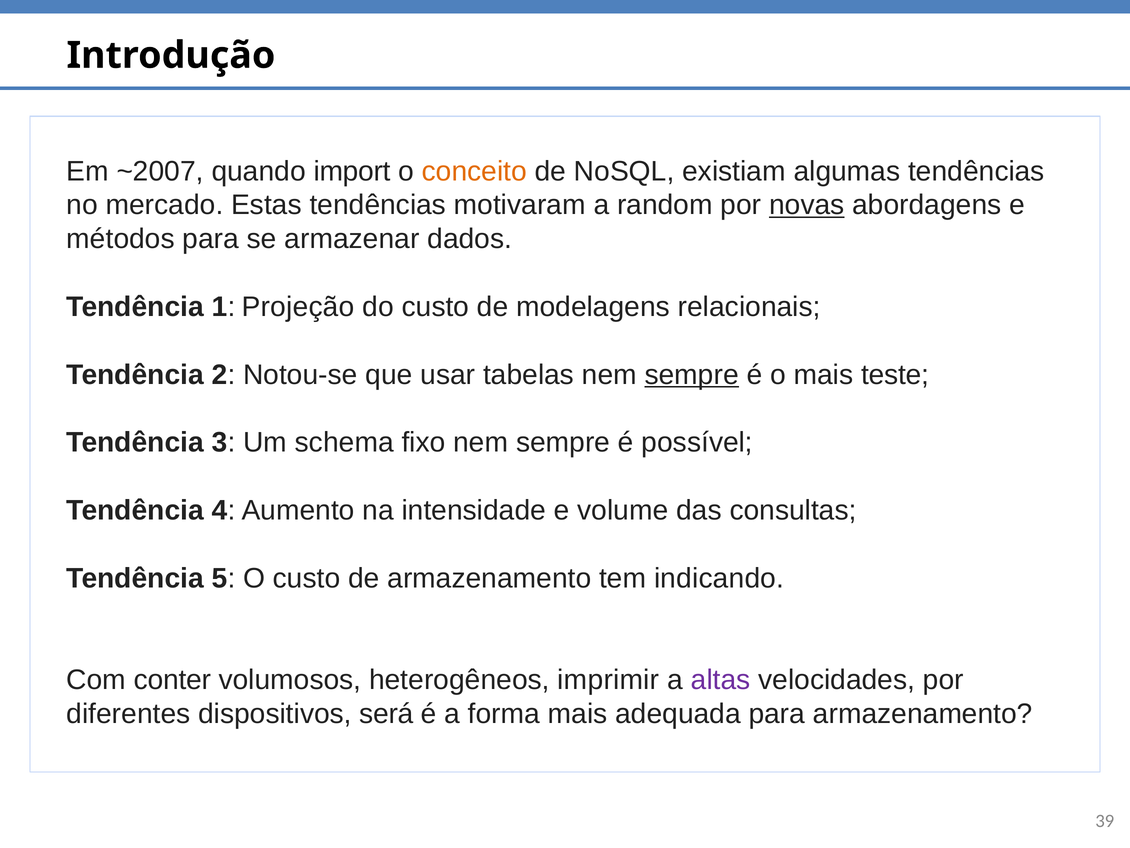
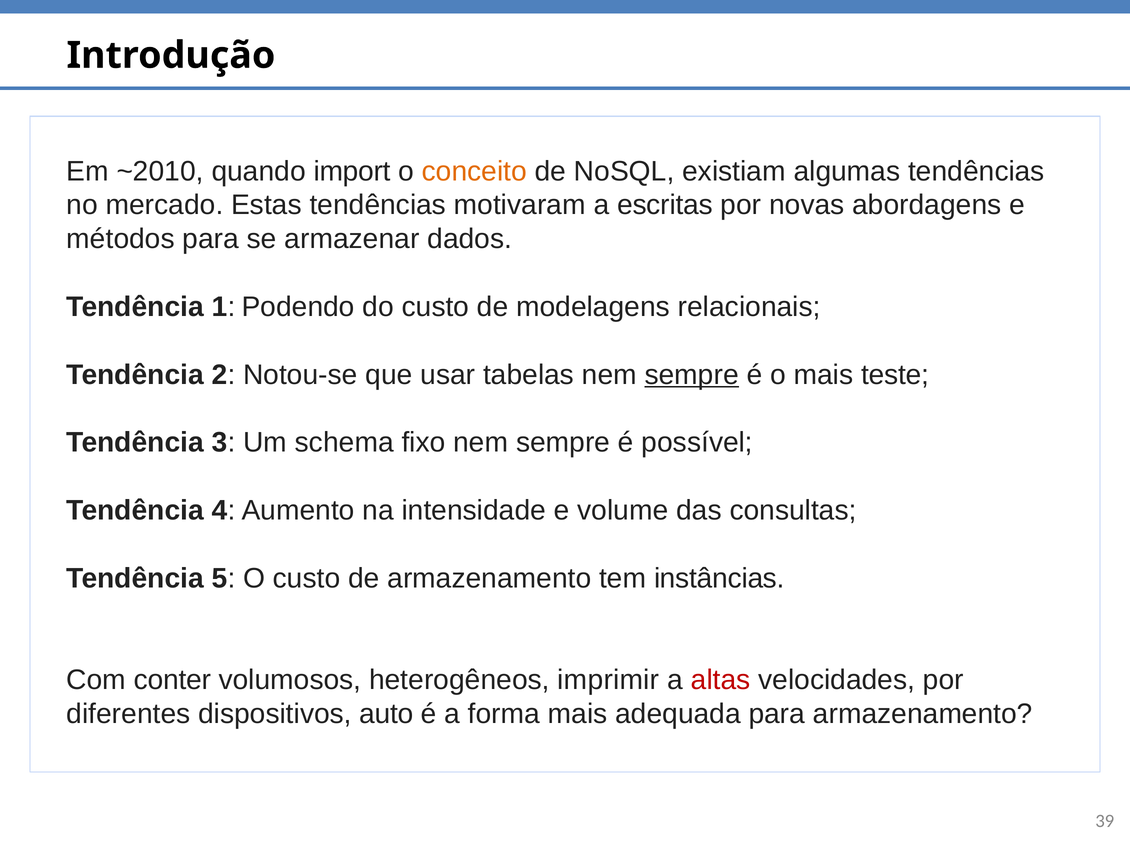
~2007: ~2007 -> ~2010
random: random -> escritas
novas underline: present -> none
Projeção: Projeção -> Podendo
indicando: indicando -> instâncias
altas colour: purple -> red
será: será -> auto
